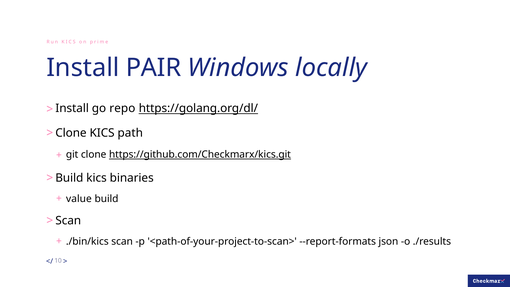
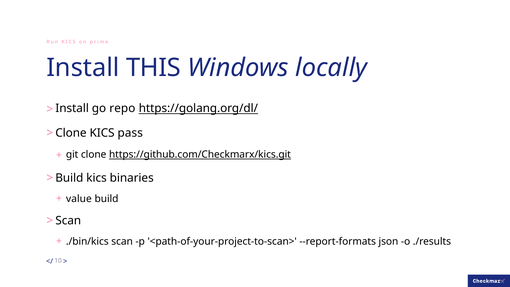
PAIR: PAIR -> THIS
path: path -> pass
